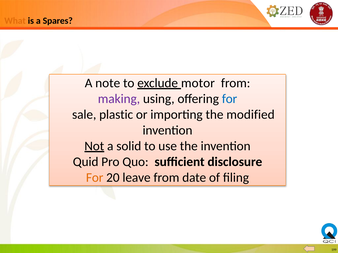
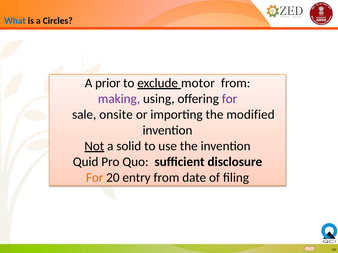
What colour: orange -> blue
Spares: Spares -> Circles
note: note -> prior
for at (230, 99) colour: blue -> purple
plastic: plastic -> onsite
leave: leave -> entry
